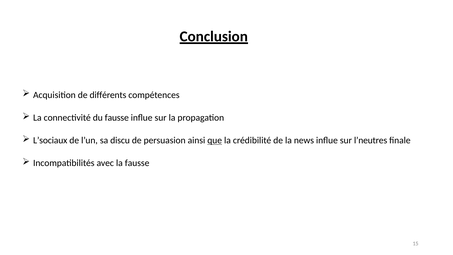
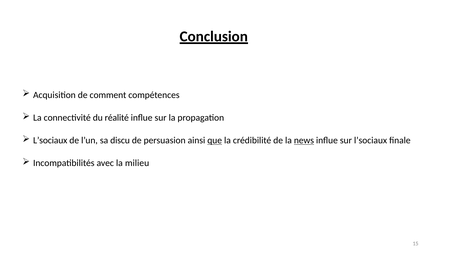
différents: différents -> comment
du fausse: fausse -> réalité
news underline: none -> present
sur l’neutres: l’neutres -> l’sociaux
la fausse: fausse -> milieu
